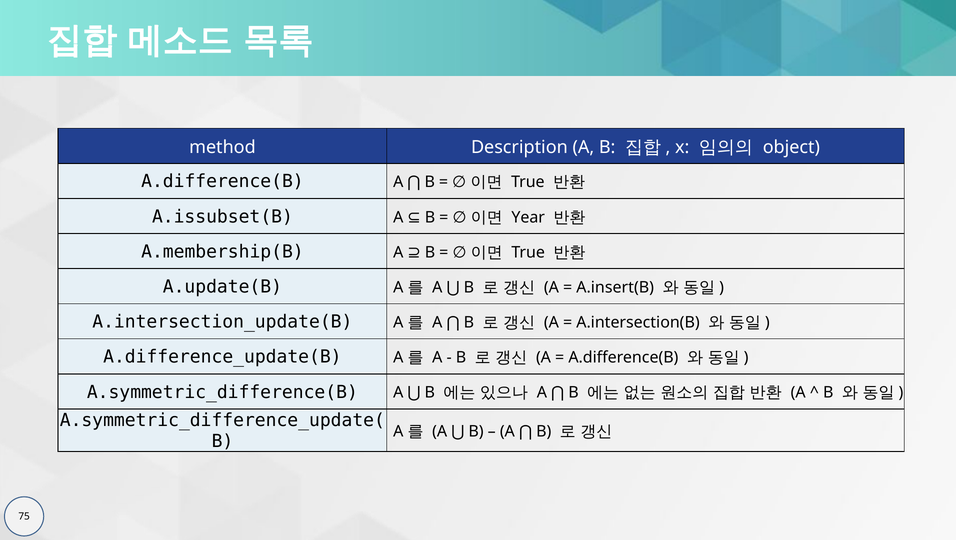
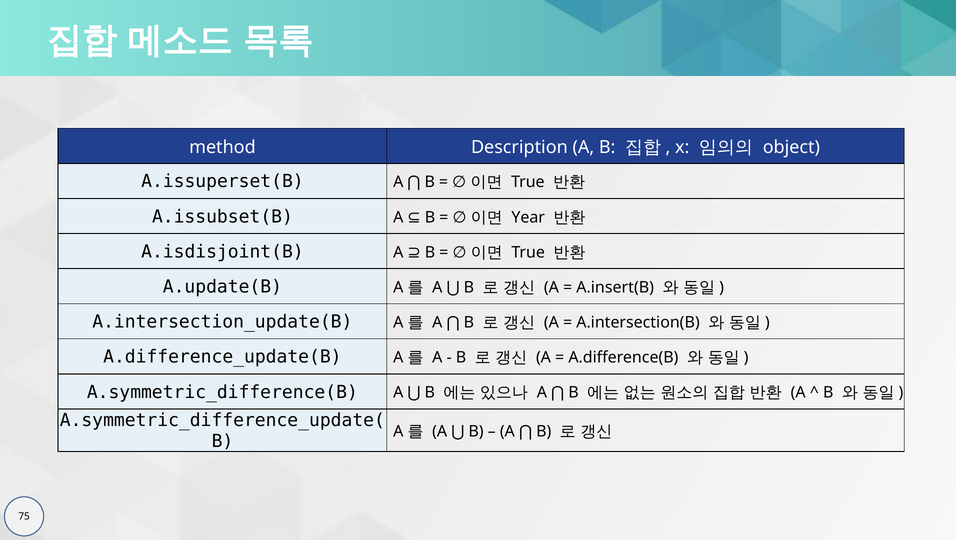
A.difference(B at (222, 182): A.difference(B -> A.issuperset(B
A.membership(B: A.membership(B -> A.isdisjoint(B
